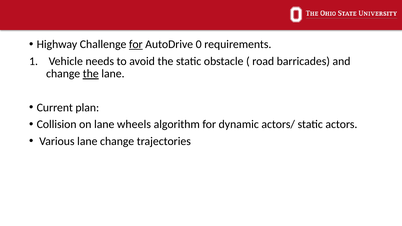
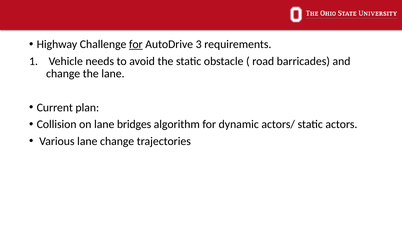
0: 0 -> 3
the at (91, 74) underline: present -> none
wheels: wheels -> bridges
